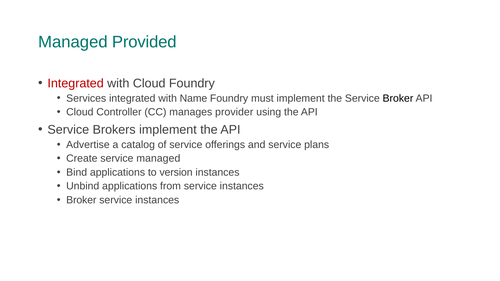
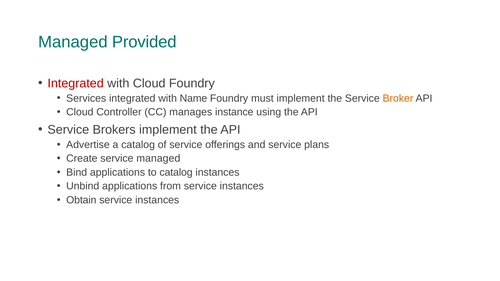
Broker at (398, 98) colour: black -> orange
provider: provider -> instance
to version: version -> catalog
Broker at (81, 200): Broker -> Obtain
